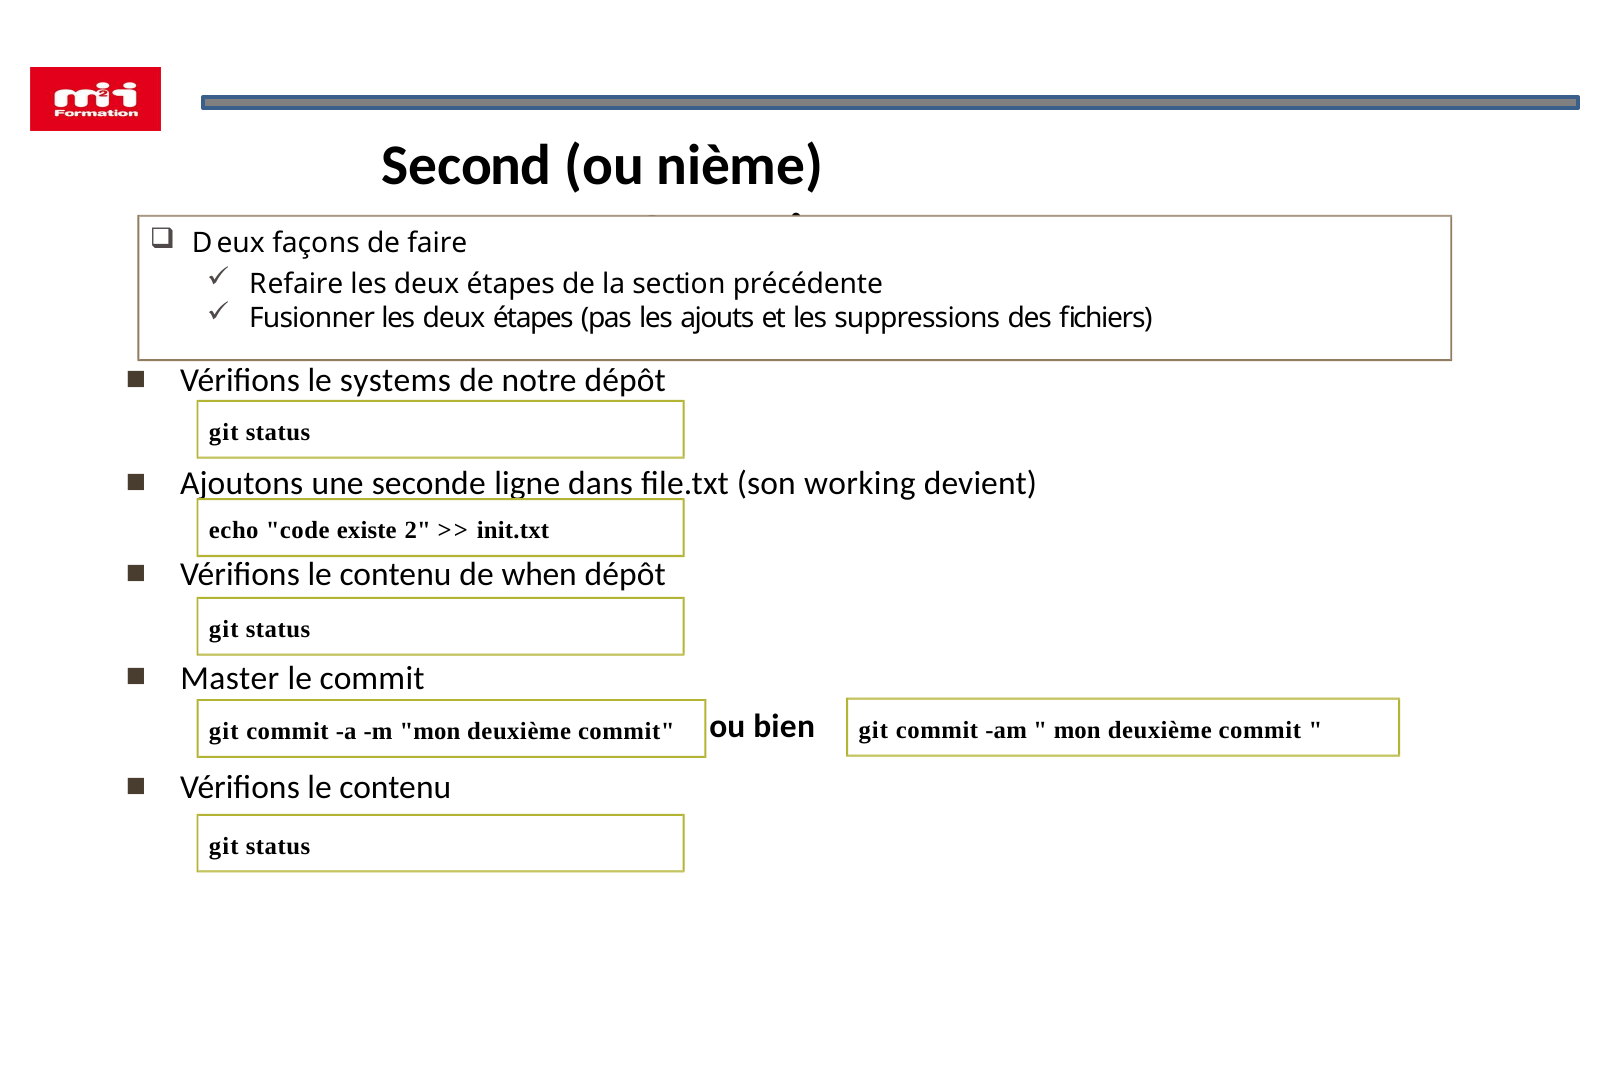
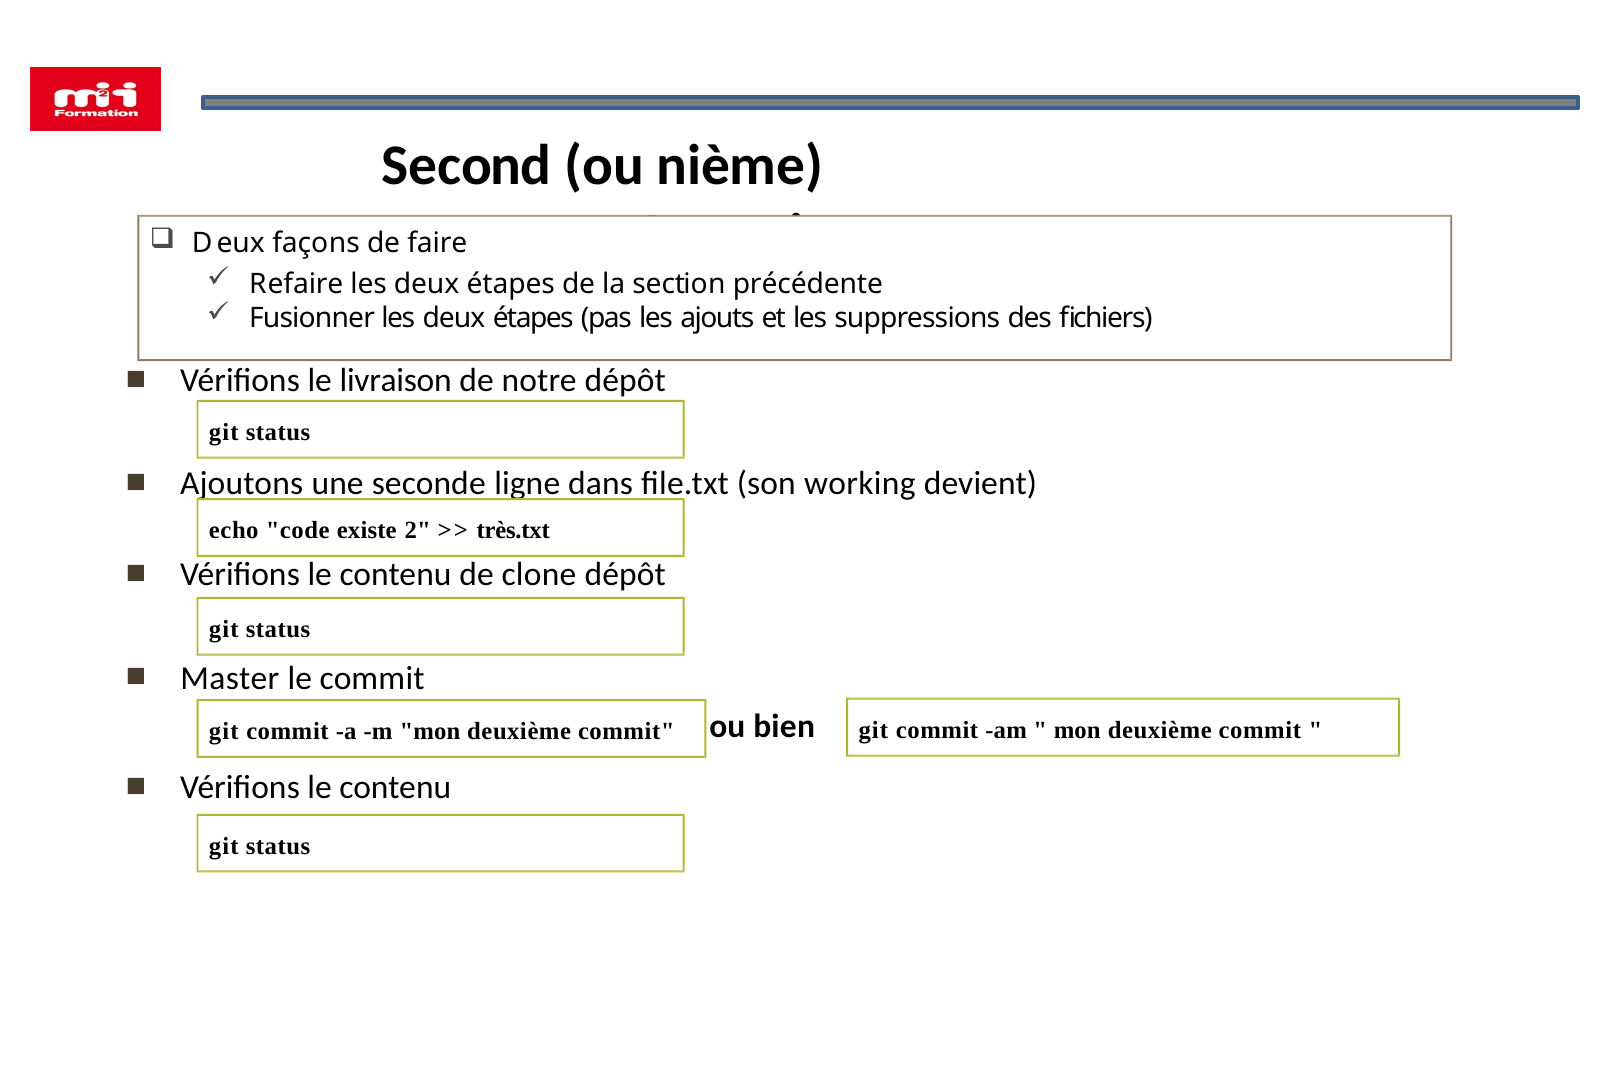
systems: systems -> livraison
init.txt: init.txt -> très.txt
when: when -> clone
